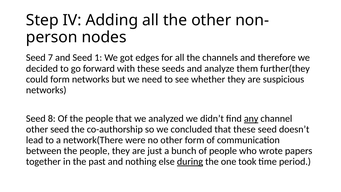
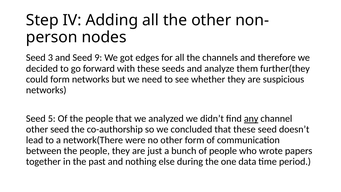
7: 7 -> 3
1: 1 -> 9
8: 8 -> 5
during underline: present -> none
took: took -> data
